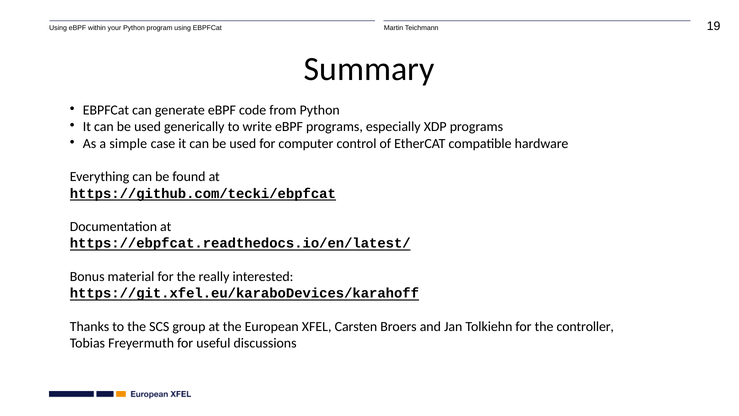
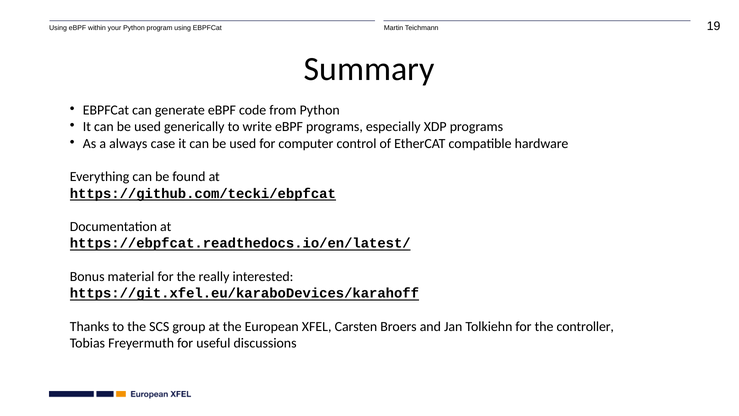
simple: simple -> always
